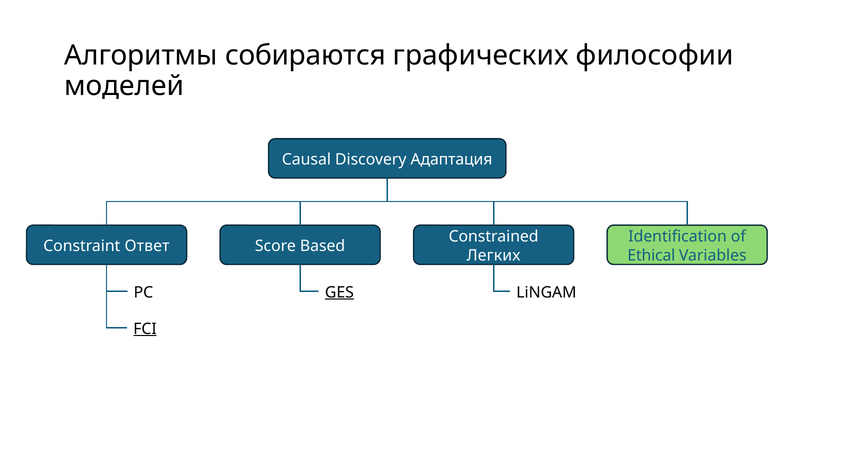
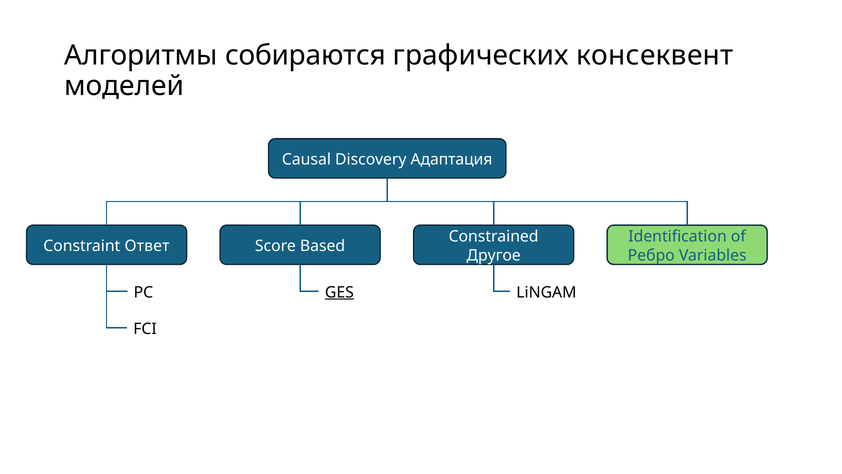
философии: философии -> консеквент
Легких: Легких -> Другое
Ethical: Ethical -> Ребро
FCI underline: present -> none
